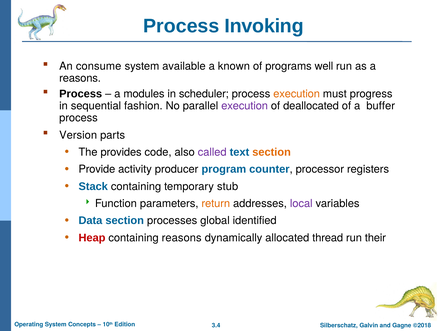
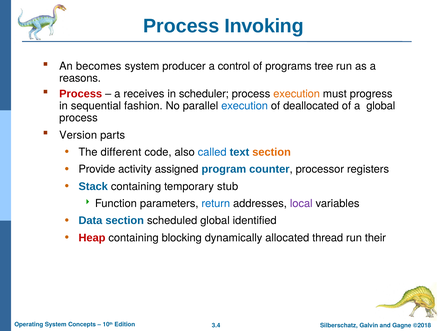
consume: consume -> becomes
available: available -> producer
known: known -> control
well: well -> tree
Process at (81, 94) colour: black -> red
modules: modules -> receives
execution at (245, 106) colour: purple -> blue
a buffer: buffer -> global
provides: provides -> different
called colour: purple -> blue
producer: producer -> assigned
return colour: orange -> blue
processes: processes -> scheduled
containing reasons: reasons -> blocking
